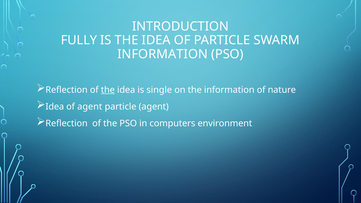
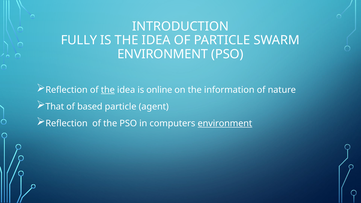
INFORMATION at (163, 54): INFORMATION -> ENVIRONMENT
single: single -> online
Idea at (55, 107): Idea -> That
of agent: agent -> based
environment at (225, 123) underline: none -> present
